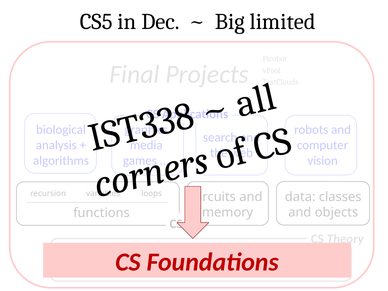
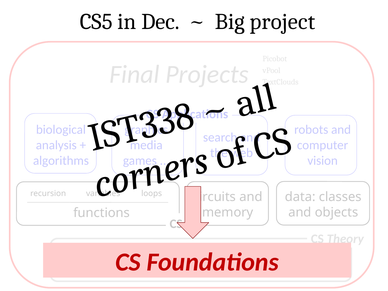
limited: limited -> project
